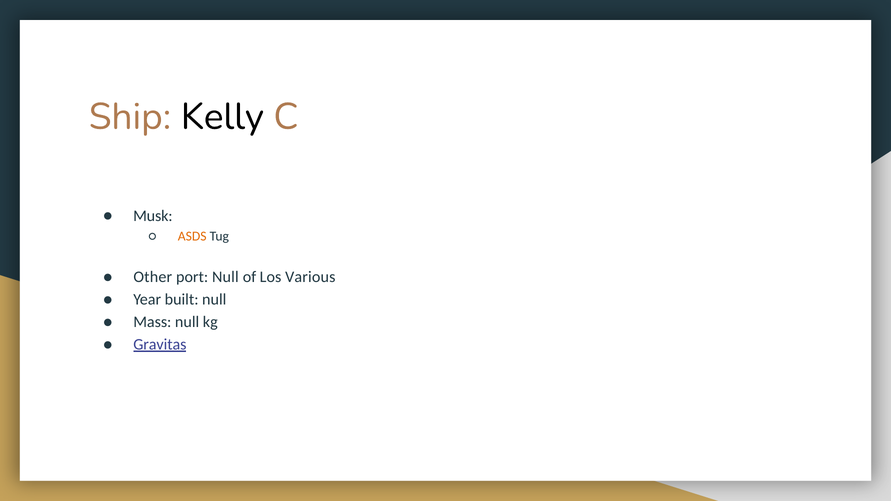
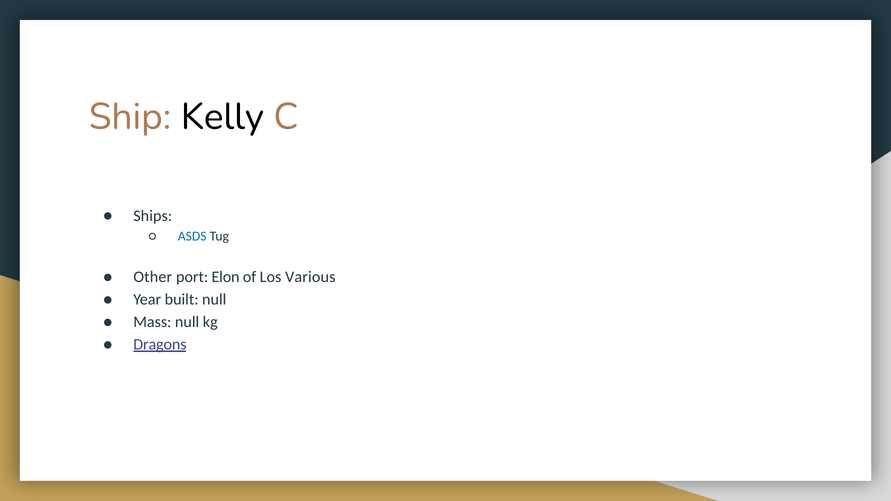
Musk: Musk -> Ships
ASDS colour: orange -> blue
port Null: Null -> Elon
Gravitas: Gravitas -> Dragons
